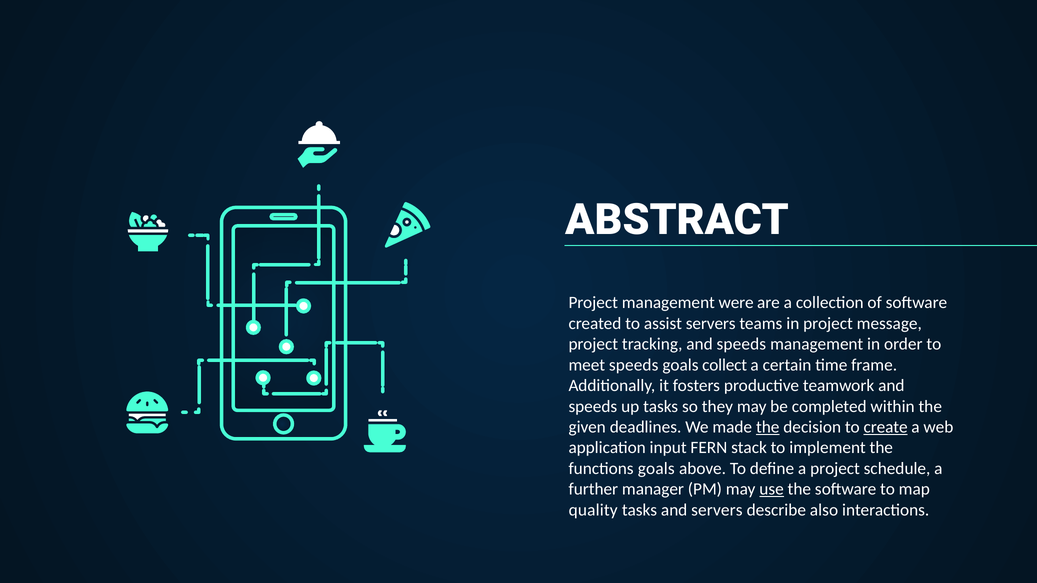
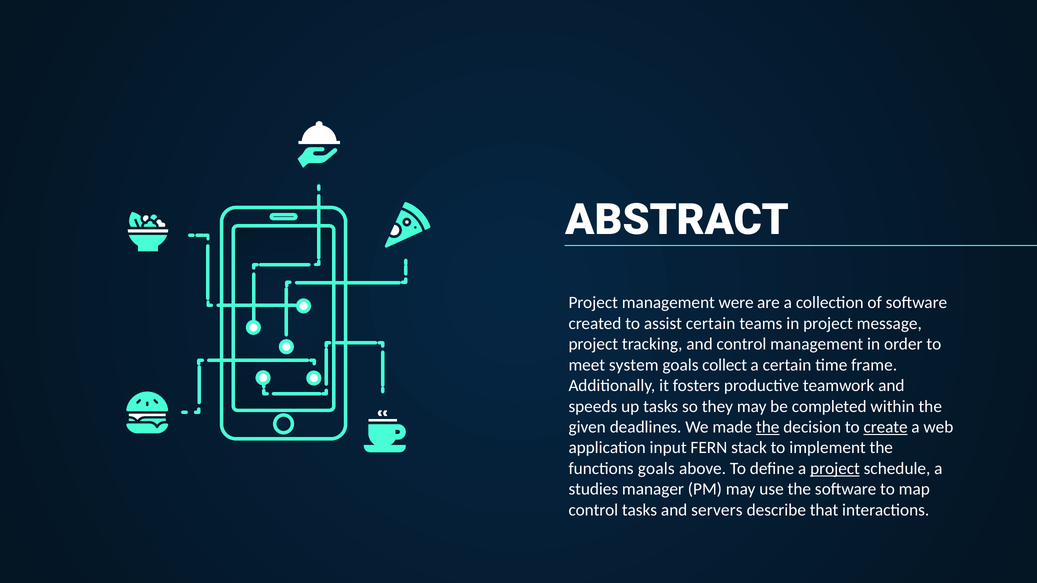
assist servers: servers -> certain
tracking and speeds: speeds -> control
meet speeds: speeds -> system
project at (835, 469) underline: none -> present
further: further -> studies
use underline: present -> none
quality at (593, 510): quality -> control
also: also -> that
